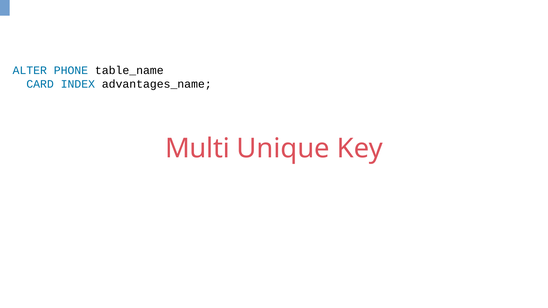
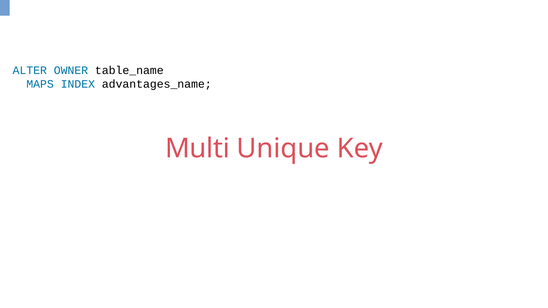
PHONE: PHONE -> OWNER
CARD: CARD -> MAPS
